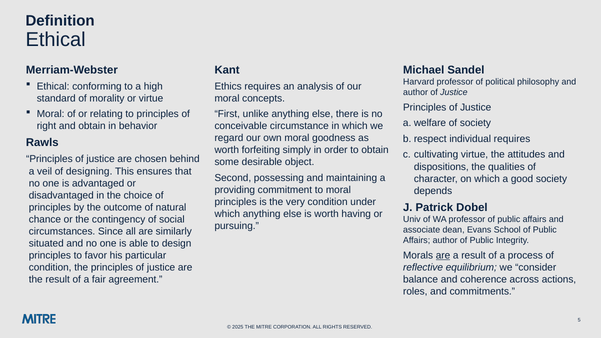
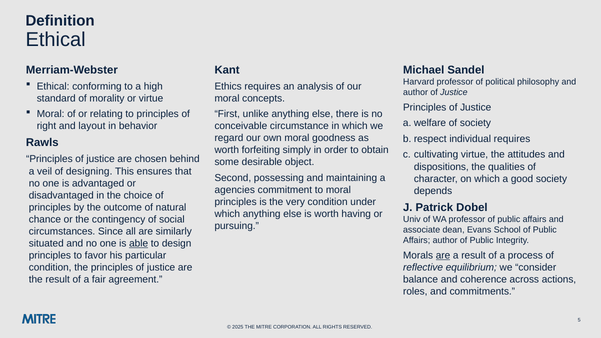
and obtain: obtain -> layout
providing: providing -> agencies
able underline: none -> present
